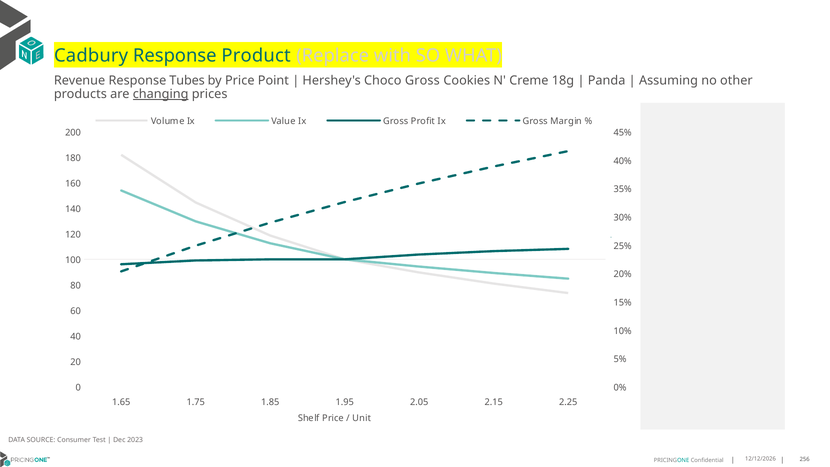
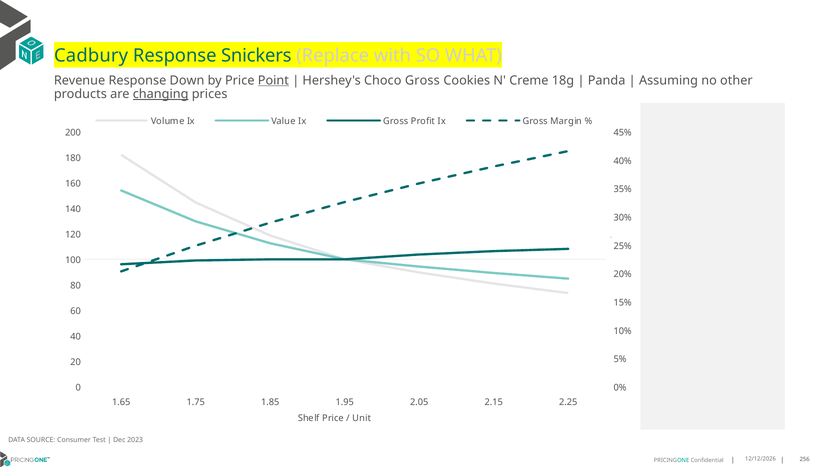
Product: Product -> Snickers
Tubes: Tubes -> Down
Point underline: none -> present
